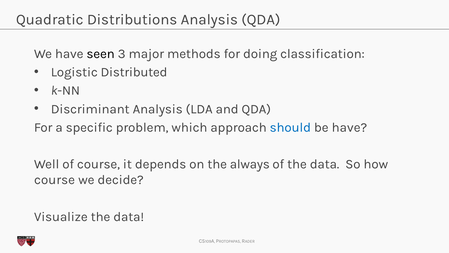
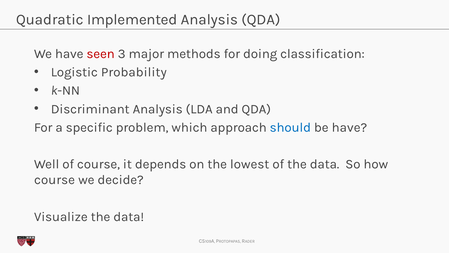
Distributions: Distributions -> Implemented
seen colour: black -> red
Distributed: Distributed -> Probability
always: always -> lowest
